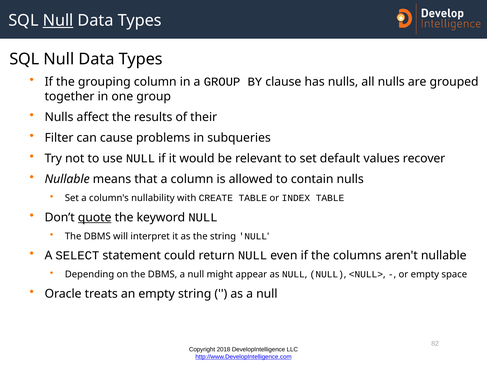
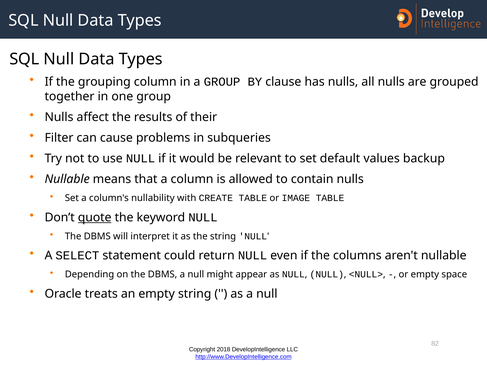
Null at (58, 20) underline: present -> none
recover: recover -> backup
INDEX: INDEX -> IMAGE
